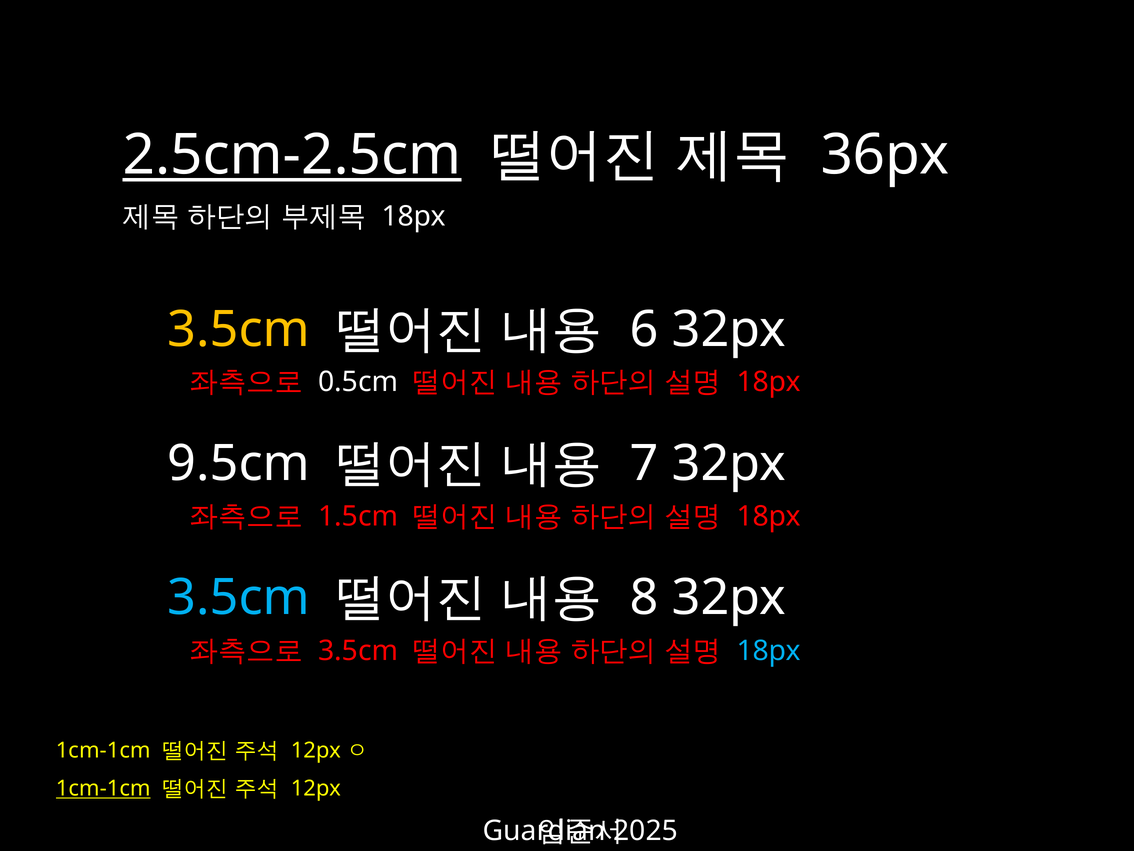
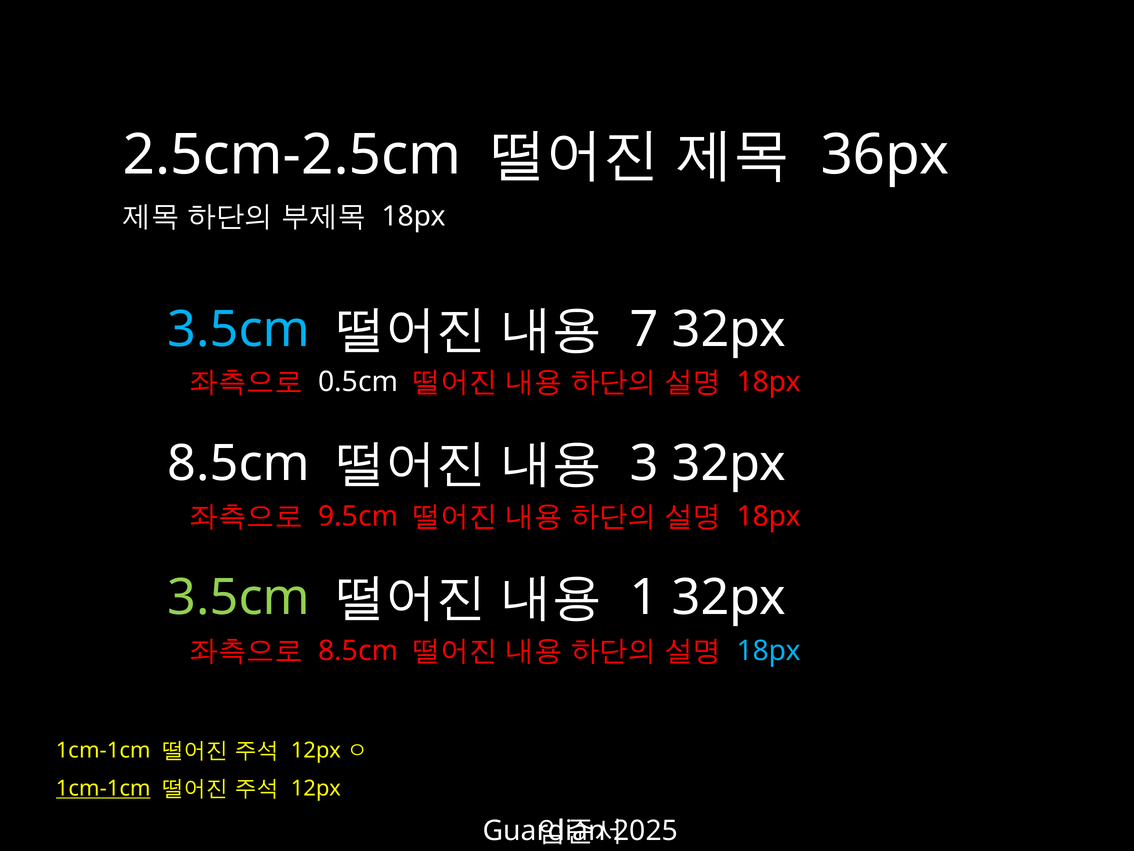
2.5cm-2.5cm underline: present -> none
3.5cm at (239, 330) colour: yellow -> light blue
6: 6 -> 7
9.5cm at (239, 463): 9.5cm -> 8.5cm
7: 7 -> 3
1.5cm: 1.5cm -> 9.5cm
3.5cm at (239, 597) colour: light blue -> light green
8: 8 -> 1
3.5cm at (358, 651): 3.5cm -> 8.5cm
